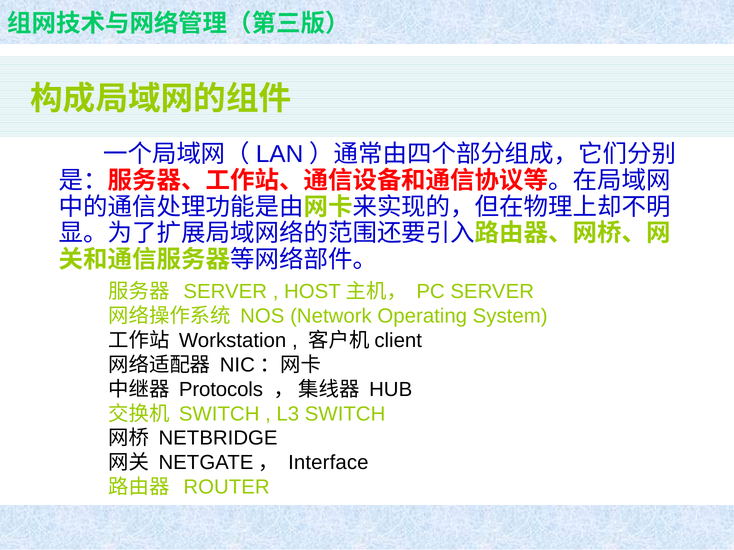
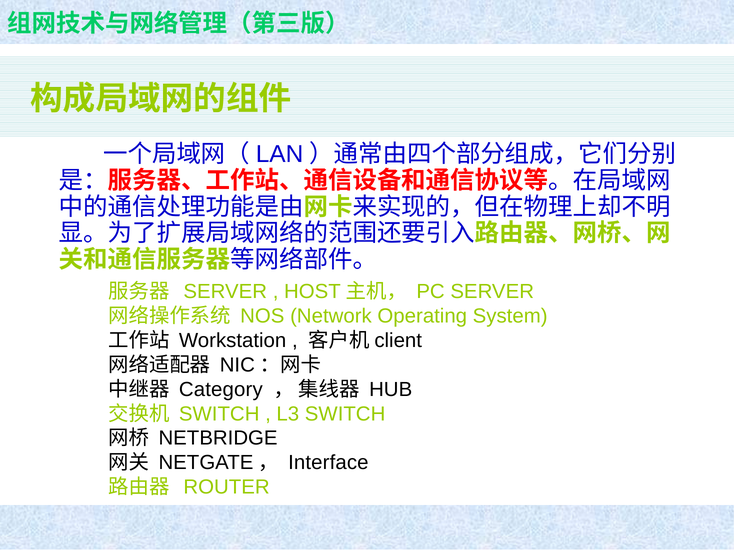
Protocols: Protocols -> Category
